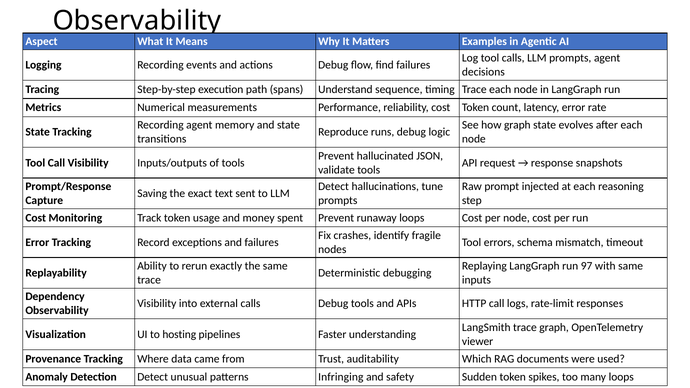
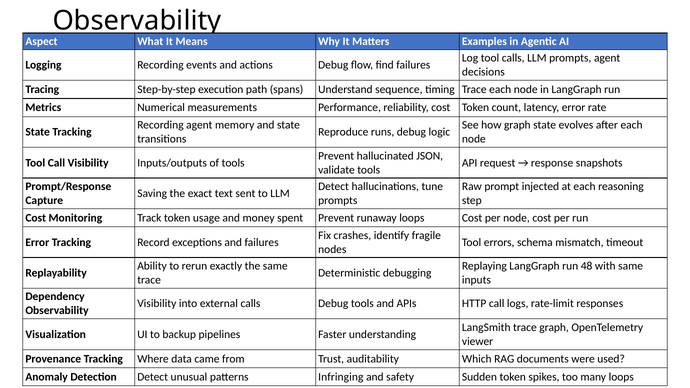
97: 97 -> 48
hosting: hosting -> backup
